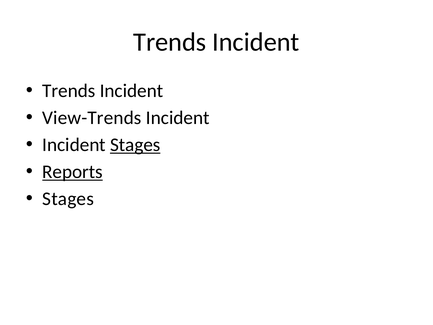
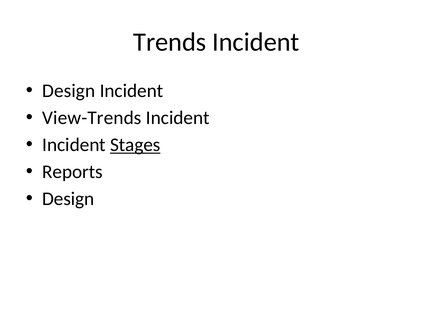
Trends at (69, 91): Trends -> Design
Reports underline: present -> none
Stages at (68, 199): Stages -> Design
